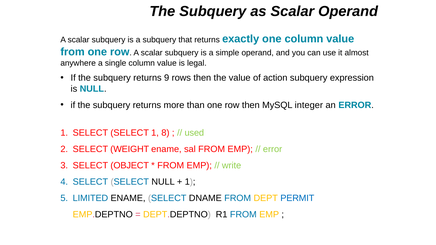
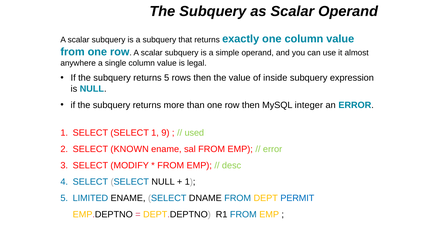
returns 9: 9 -> 5
action: action -> inside
8: 8 -> 9
WEIGHT: WEIGHT -> KNOWN
OBJECT: OBJECT -> MODIFY
write: write -> desc
